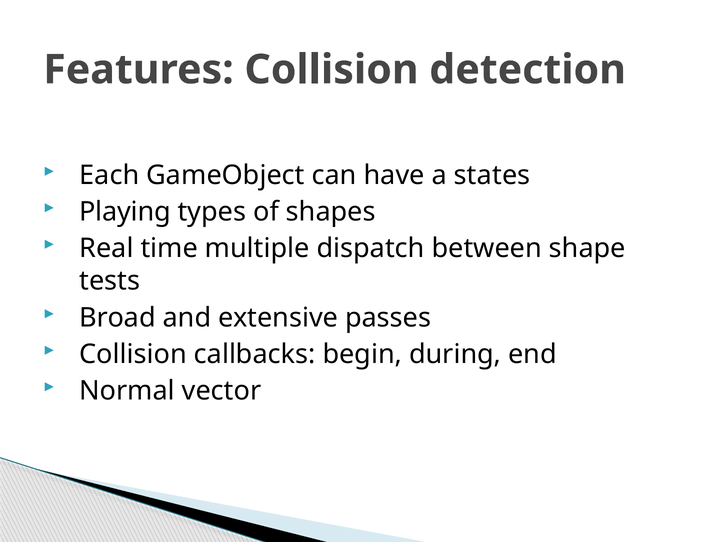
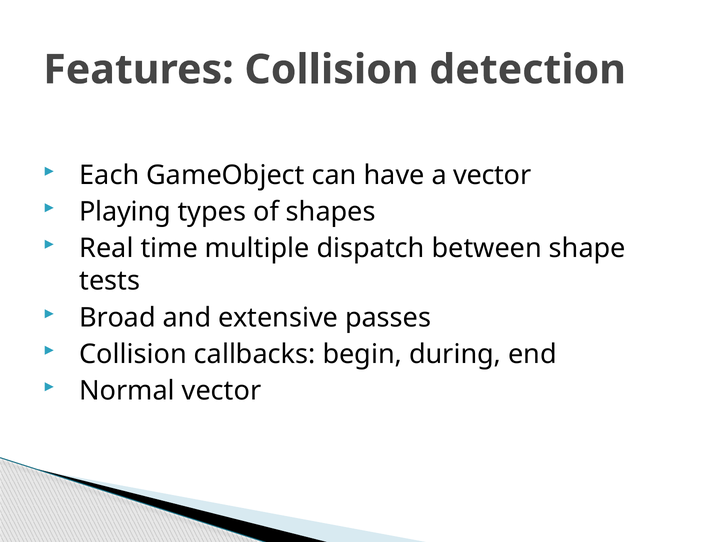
a states: states -> vector
